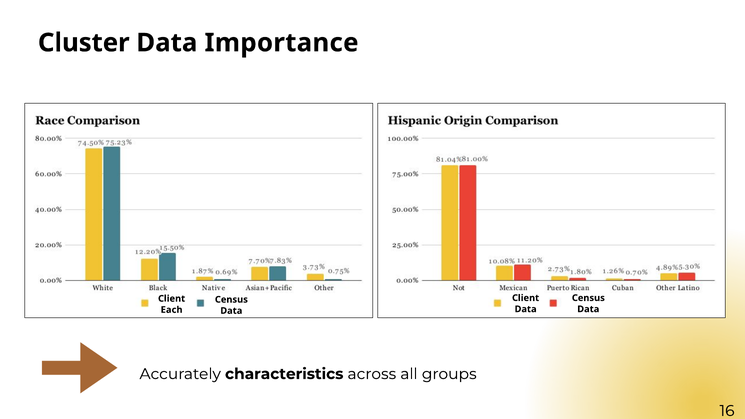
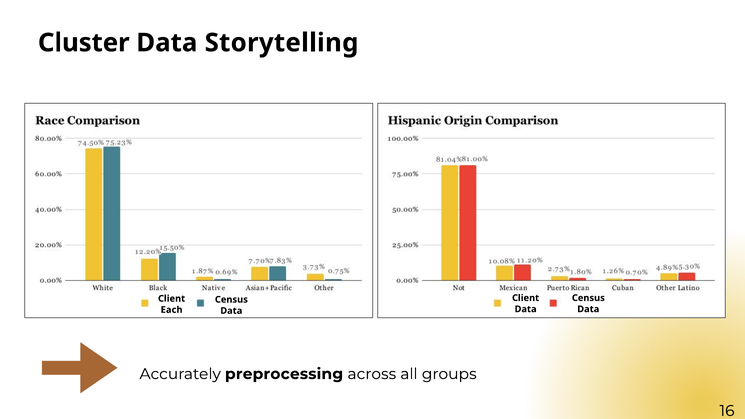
Importance: Importance -> Storytelling
characteristics: characteristics -> preprocessing
